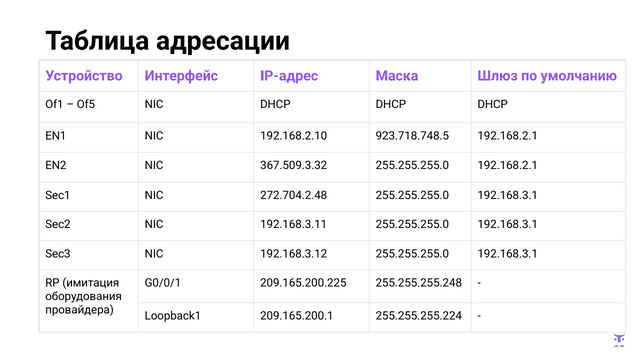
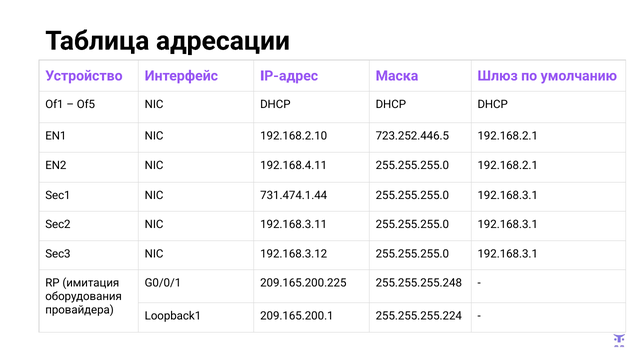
923.718.748.5: 923.718.748.5 -> 723.252.446.5
367.509.3.32: 367.509.3.32 -> 192.168.4.11
272.704.2.48: 272.704.2.48 -> 731.474.1.44
